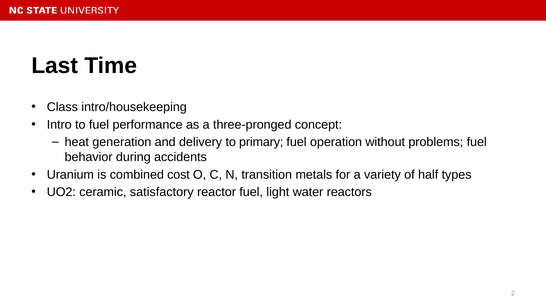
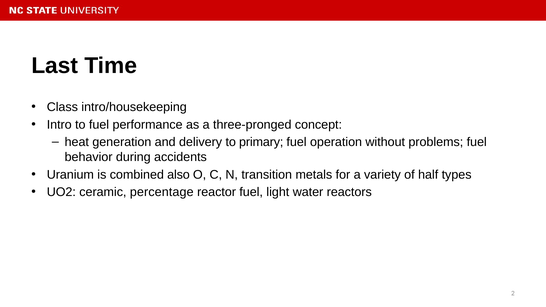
cost: cost -> also
satisfactory: satisfactory -> percentage
